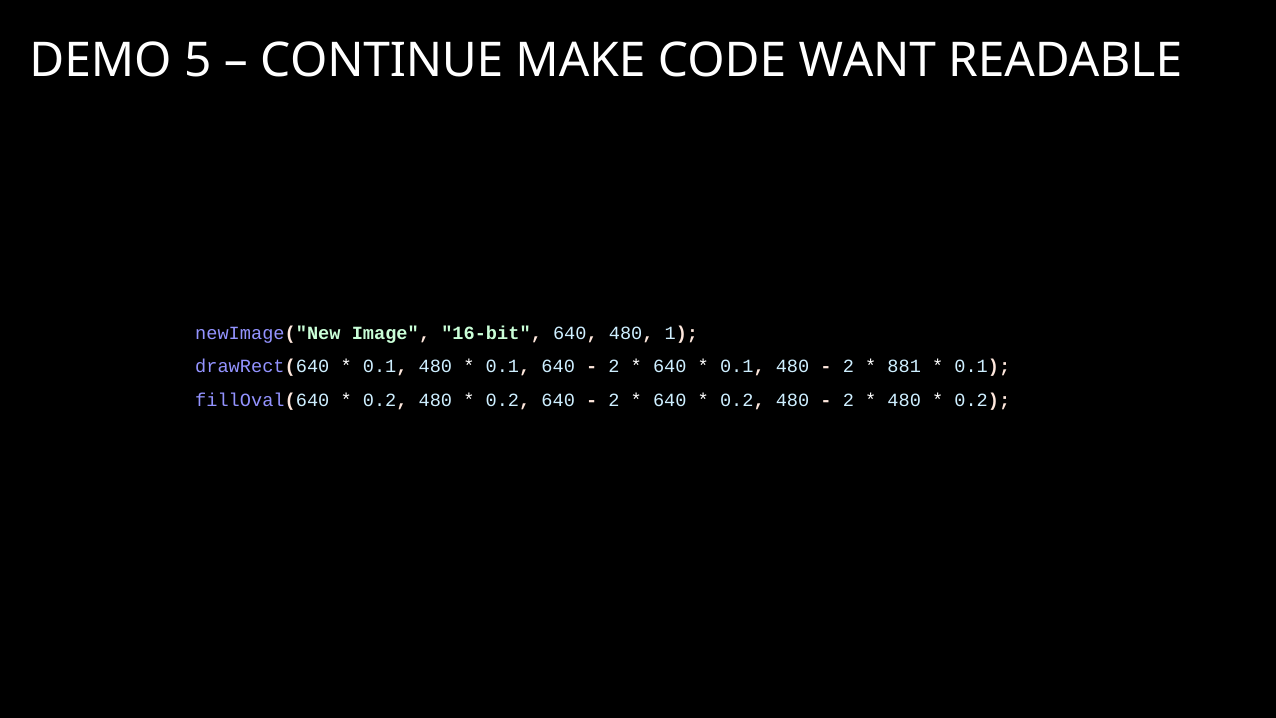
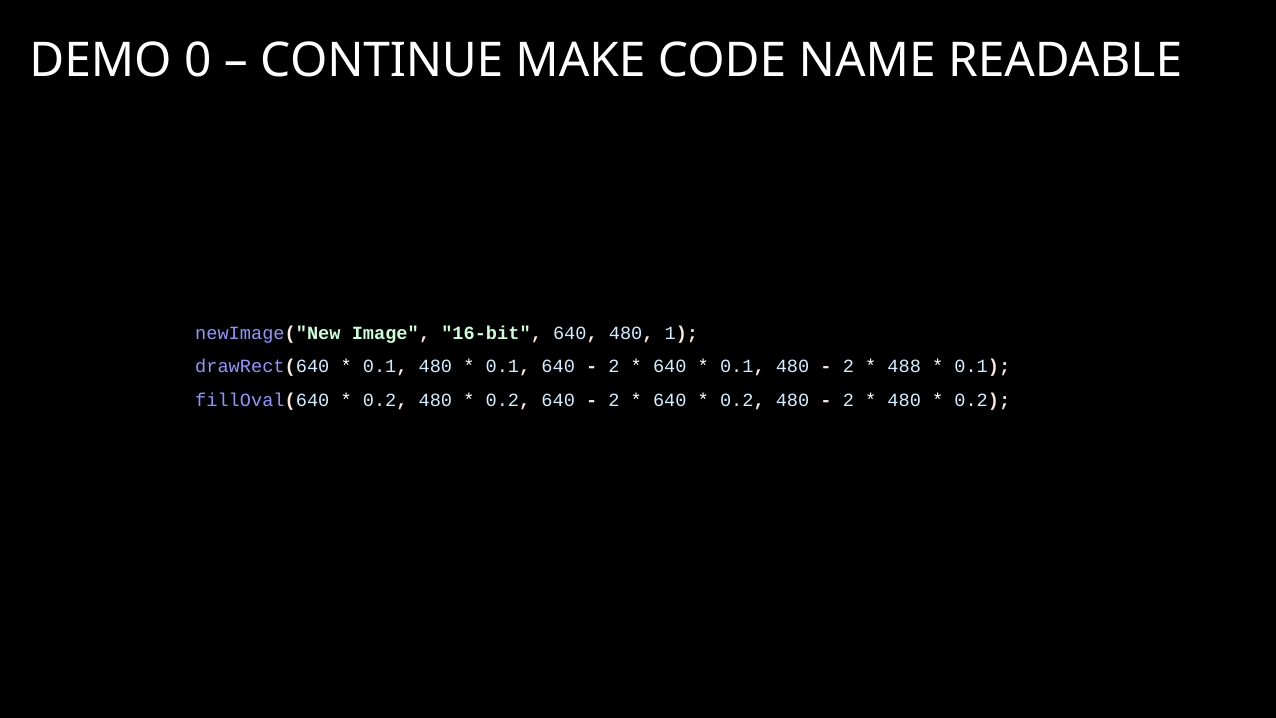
5: 5 -> 0
WANT: WANT -> NAME
881: 881 -> 488
